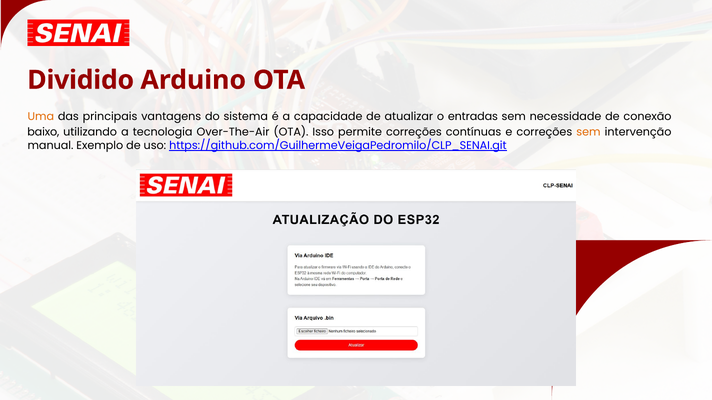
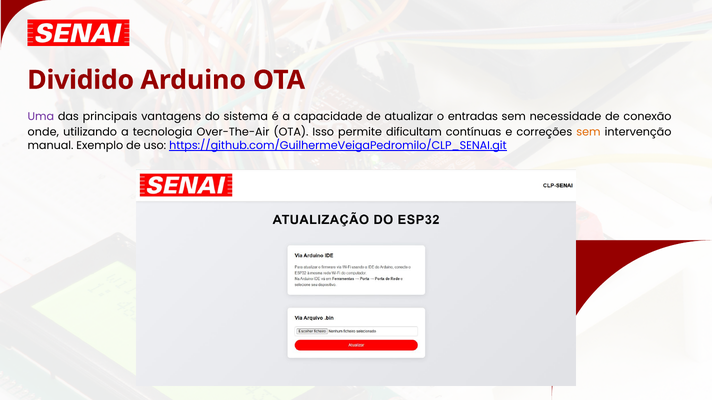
Uma colour: orange -> purple
baixo: baixo -> onde
permite correções: correções -> dificultam
